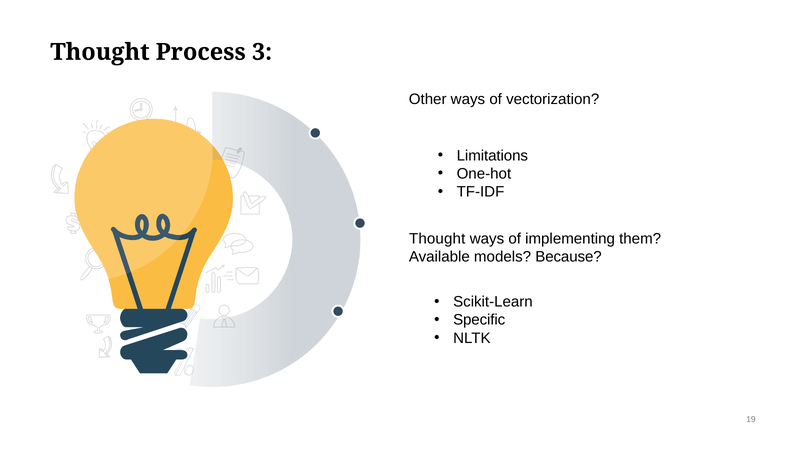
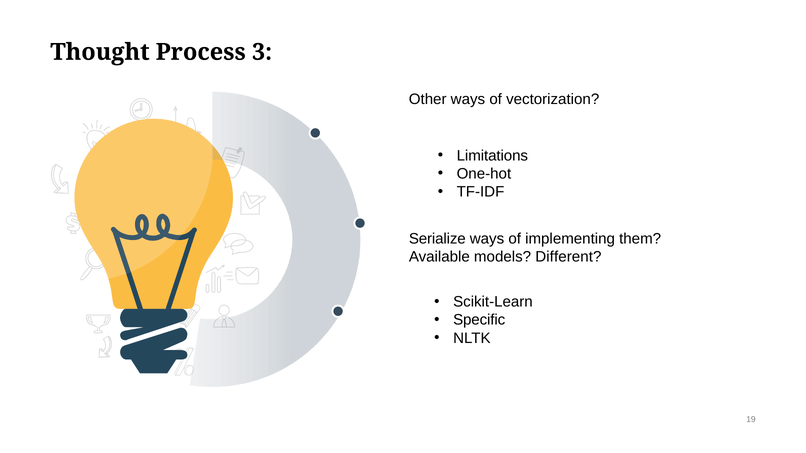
Thought at (437, 239): Thought -> Serialize
Because: Because -> Different
